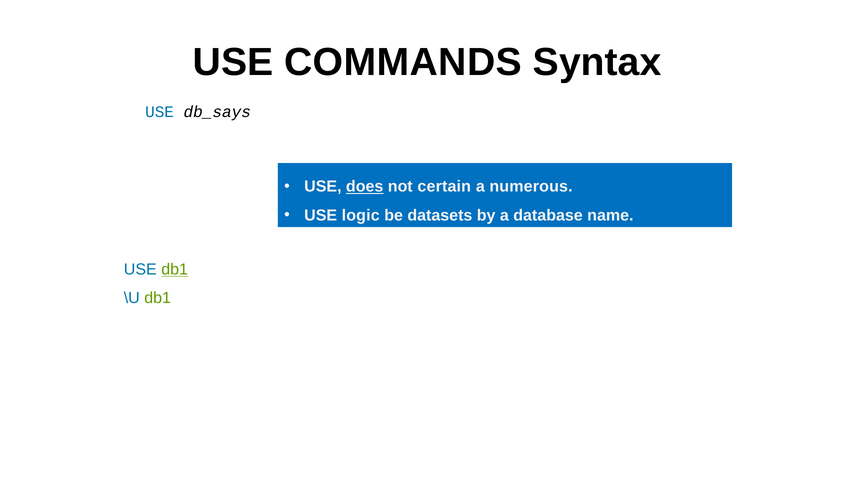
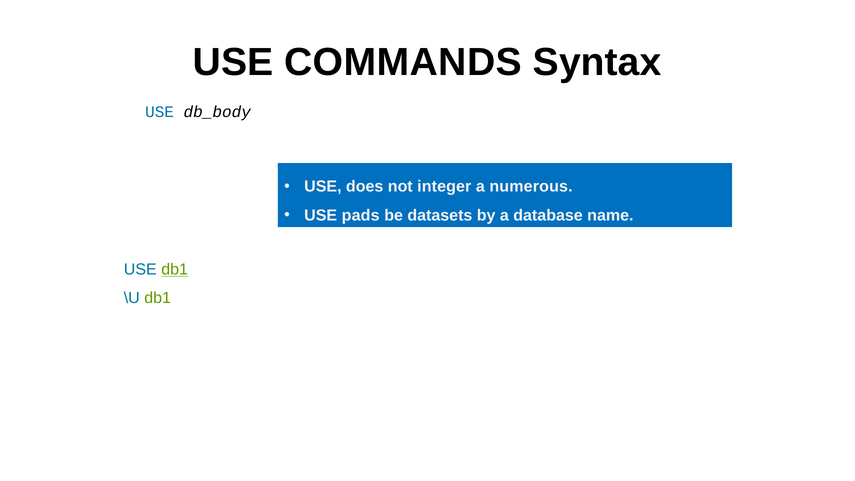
db_says: db_says -> db_body
does underline: present -> none
certain: certain -> integer
logic: logic -> pads
